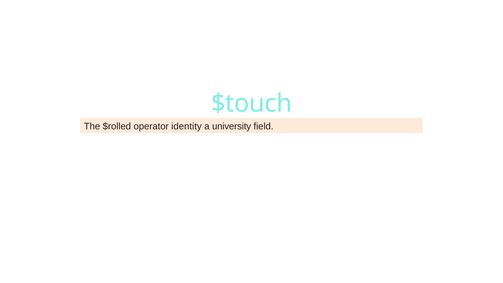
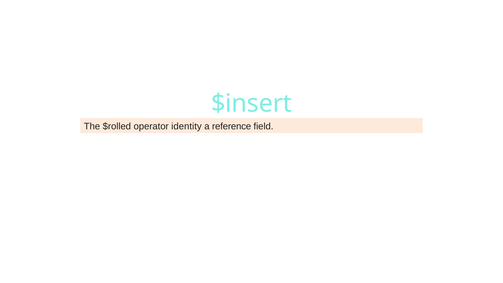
$touch: $touch -> $insert
university: university -> reference
